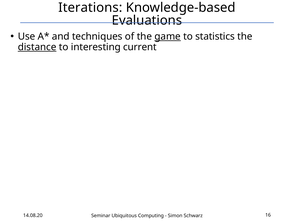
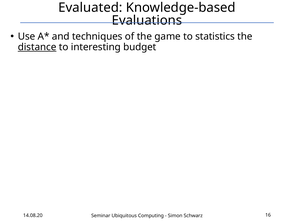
Iterations: Iterations -> Evaluated
game underline: present -> none
current: current -> budget
